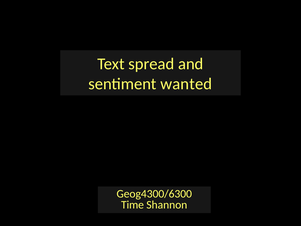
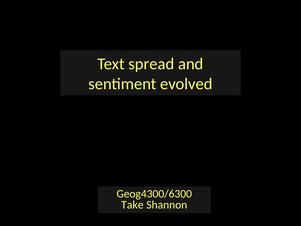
wanted: wanted -> evolved
Time: Time -> Take
